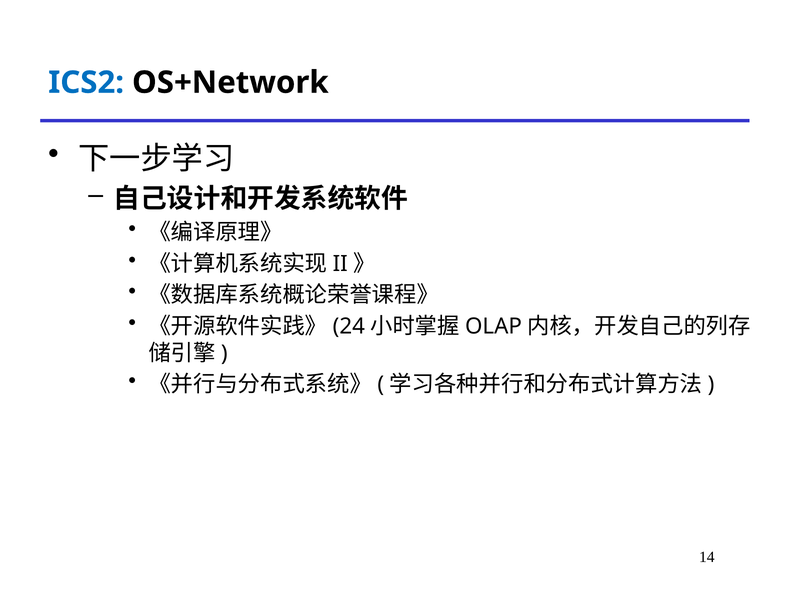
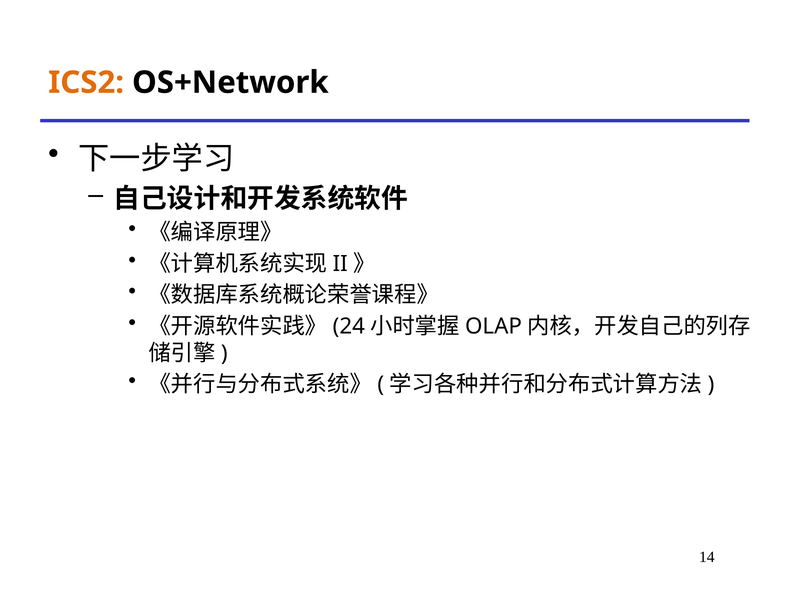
ICS2 colour: blue -> orange
